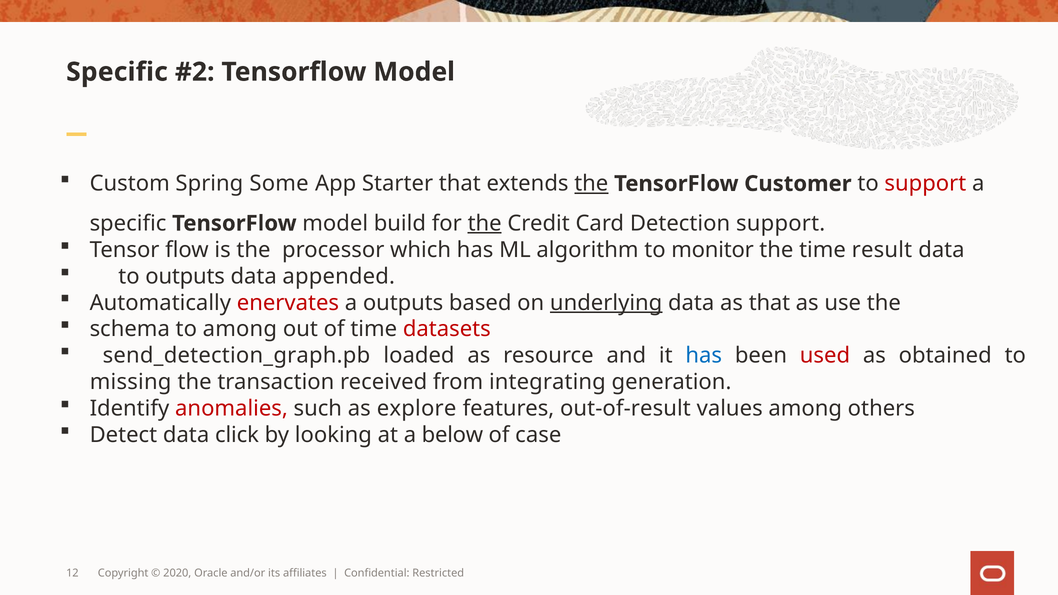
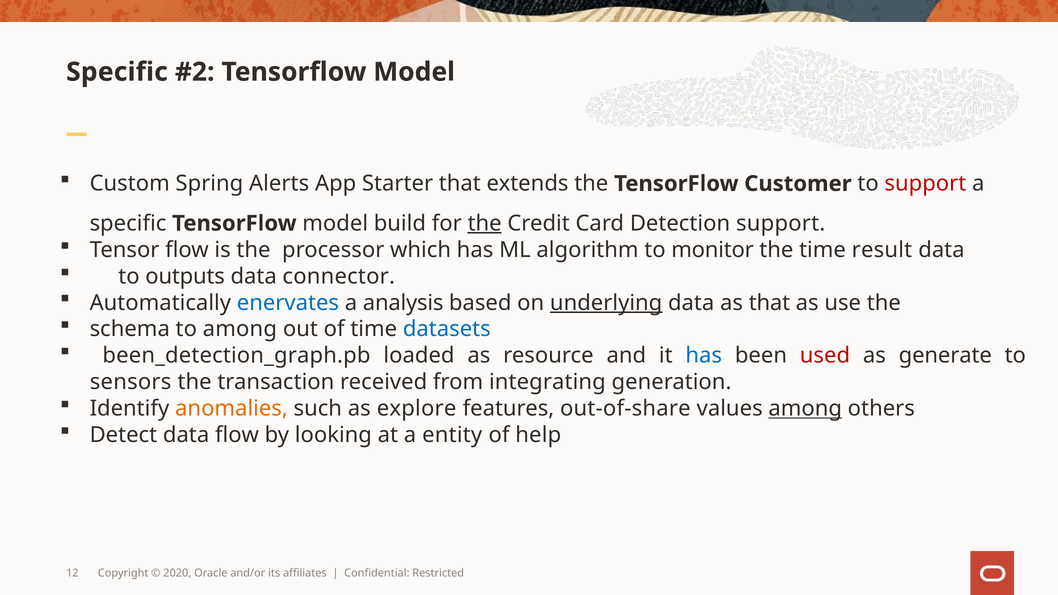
Some: Some -> Alerts
the at (591, 184) underline: present -> none
appended: appended -> connector
enervates colour: red -> blue
a outputs: outputs -> analysis
datasets colour: red -> blue
send_detection_graph.pb: send_detection_graph.pb -> been_detection_graph.pb
obtained: obtained -> generate
missing: missing -> sensors
anomalies colour: red -> orange
out-of-result: out-of-result -> out-of-share
among at (805, 409) underline: none -> present
data click: click -> flow
below: below -> entity
case: case -> help
